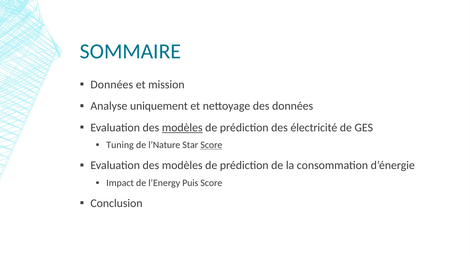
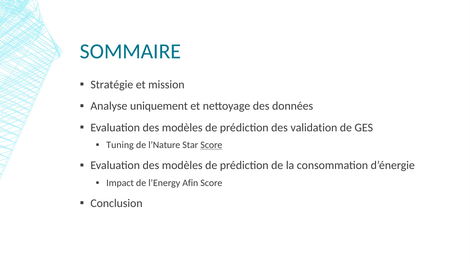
Données at (112, 85): Données -> Stratégie
modèles at (182, 128) underline: present -> none
électricité: électricité -> validation
Puis: Puis -> Afin
